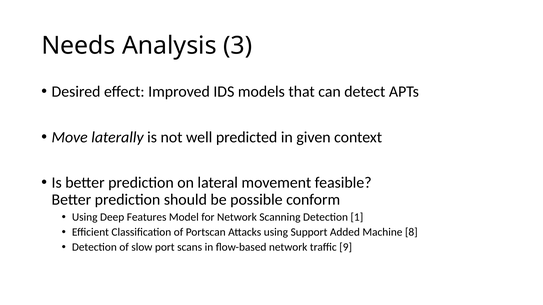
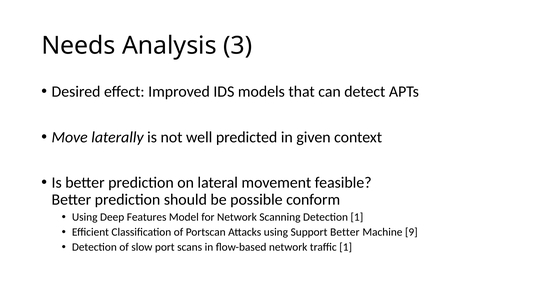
Support Added: Added -> Better
8: 8 -> 9
traffic 9: 9 -> 1
